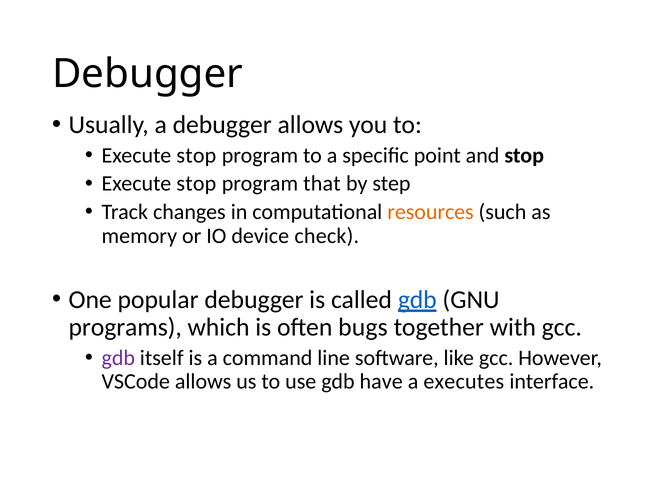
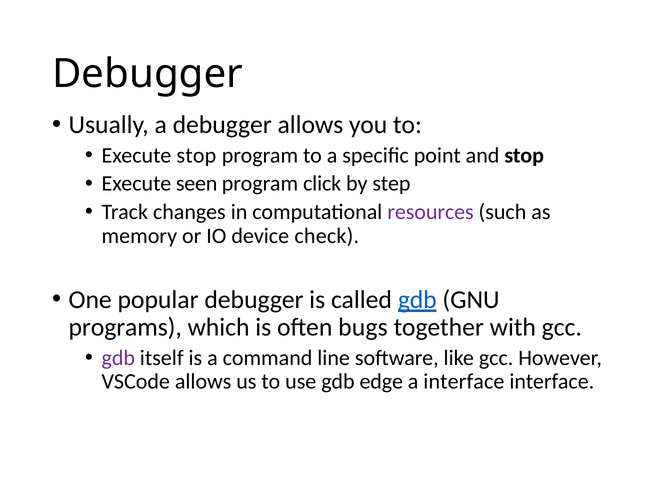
stop at (196, 184): stop -> seen
that: that -> click
resources colour: orange -> purple
have: have -> edge
a executes: executes -> interface
